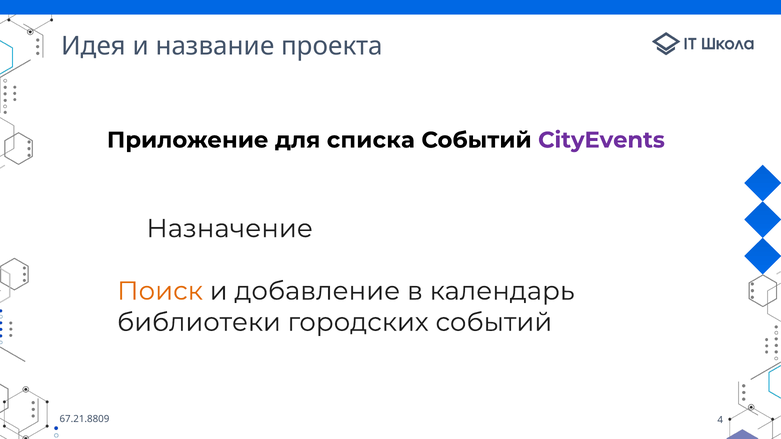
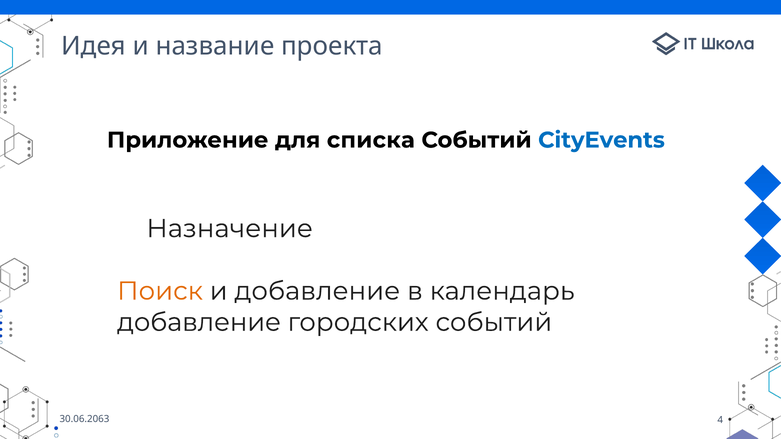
CityEvents colour: purple -> blue
библиотеки at (199, 322): библиотеки -> добавление
67.21.8809: 67.21.8809 -> 30.06.2063
